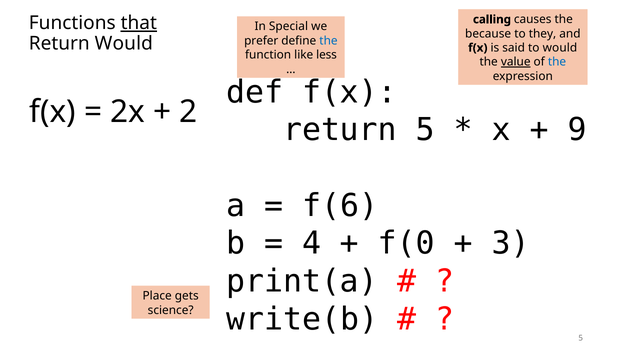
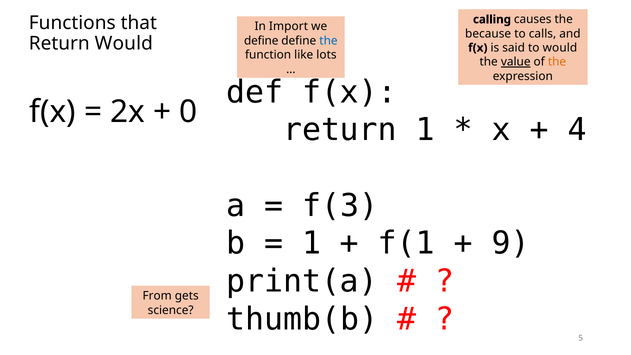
that underline: present -> none
Special: Special -> Import
they: they -> calls
prefer at (261, 41): prefer -> define
less: less -> lots
the at (557, 62) colour: blue -> orange
2: 2 -> 0
return 5: 5 -> 1
9: 9 -> 4
f(6: f(6 -> f(3
4 at (312, 244): 4 -> 1
f(0: f(0 -> f(1
3: 3 -> 9
Place: Place -> From
write(b: write(b -> thumb(b
